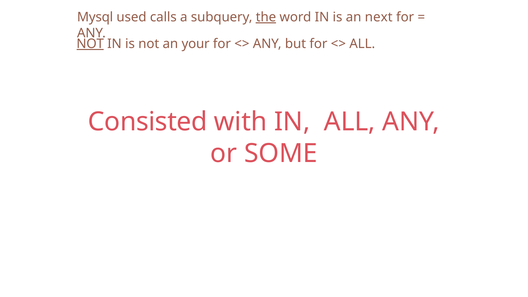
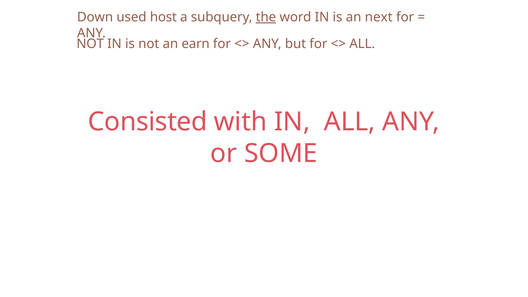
Mysql: Mysql -> Down
calls: calls -> host
NOT at (90, 44) underline: present -> none
your: your -> earn
